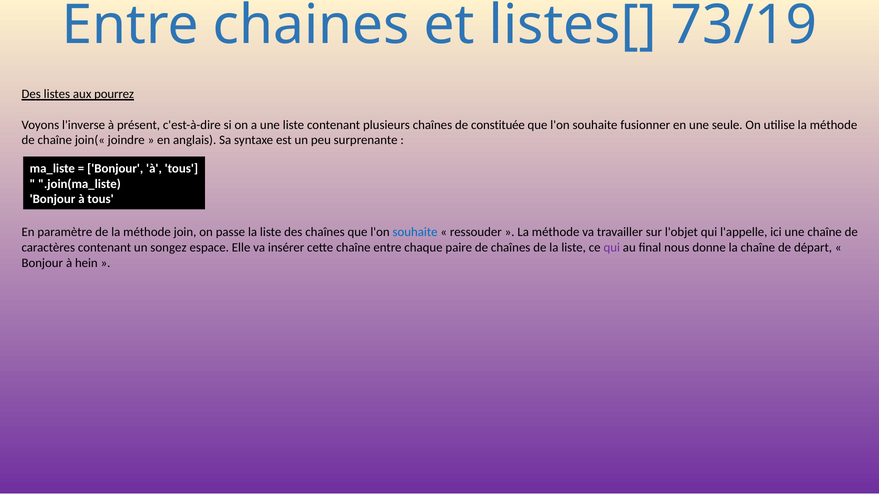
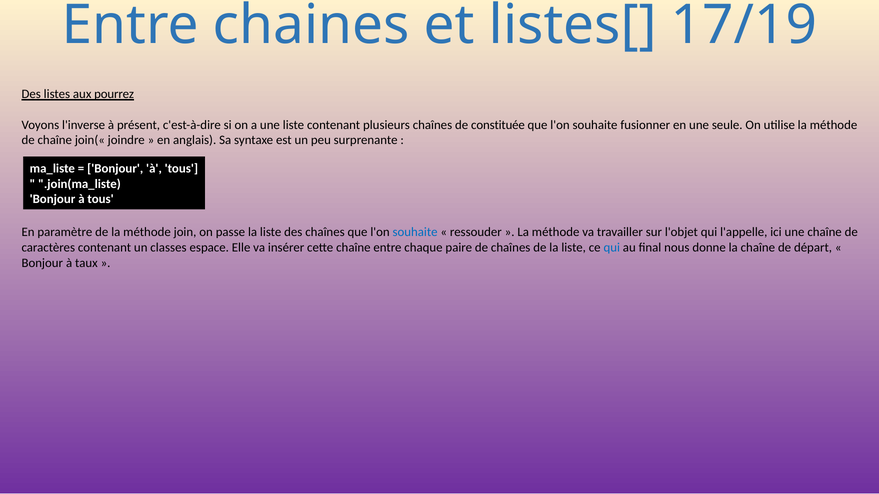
73/19: 73/19 -> 17/19
songez: songez -> classes
qui at (612, 248) colour: purple -> blue
hein: hein -> taux
